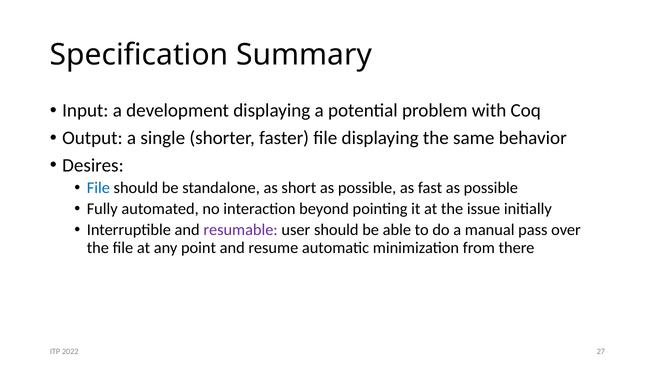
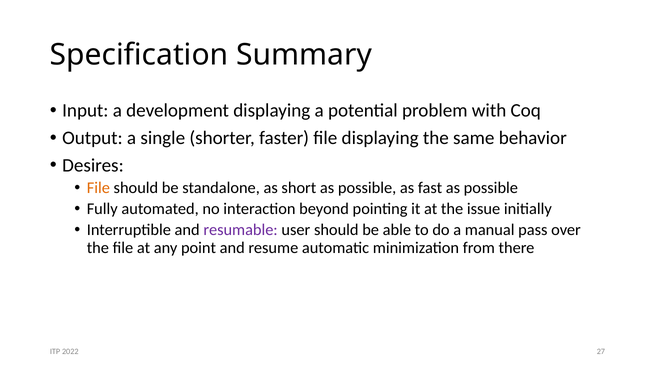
File at (98, 188) colour: blue -> orange
